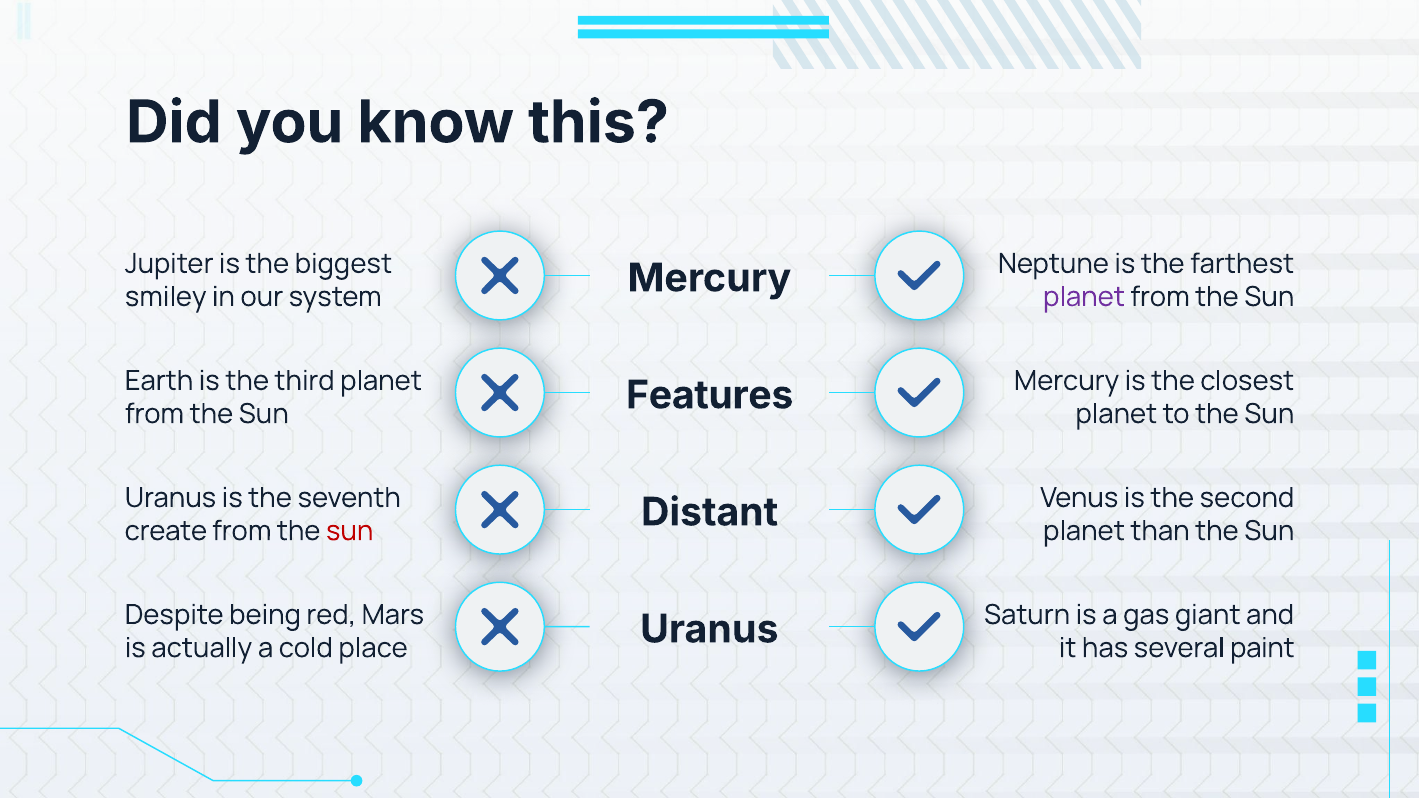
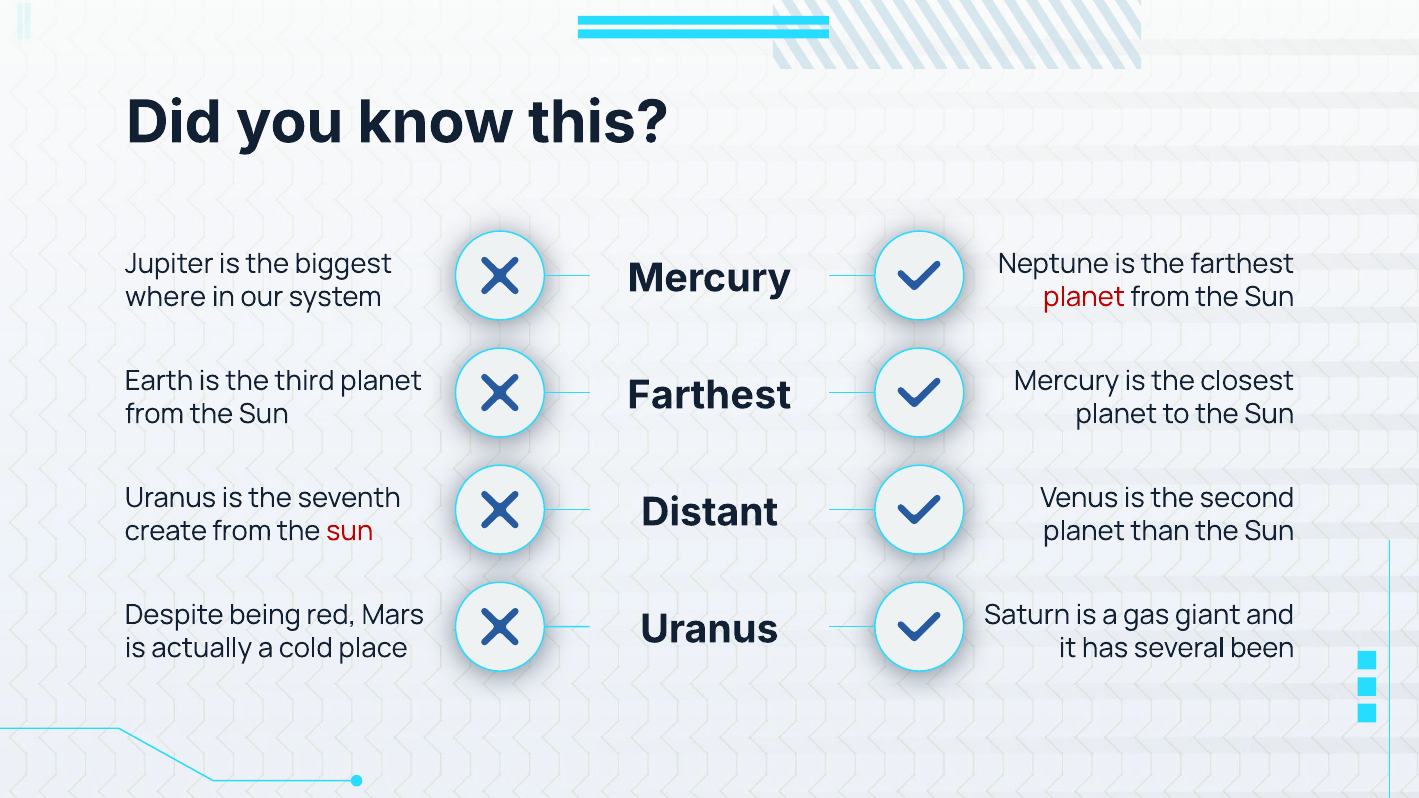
smiley: smiley -> where
planet at (1084, 297) colour: purple -> red
Features at (710, 395): Features -> Farthest
paint: paint -> been
